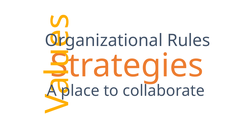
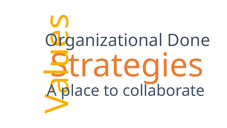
Rules: Rules -> Done
